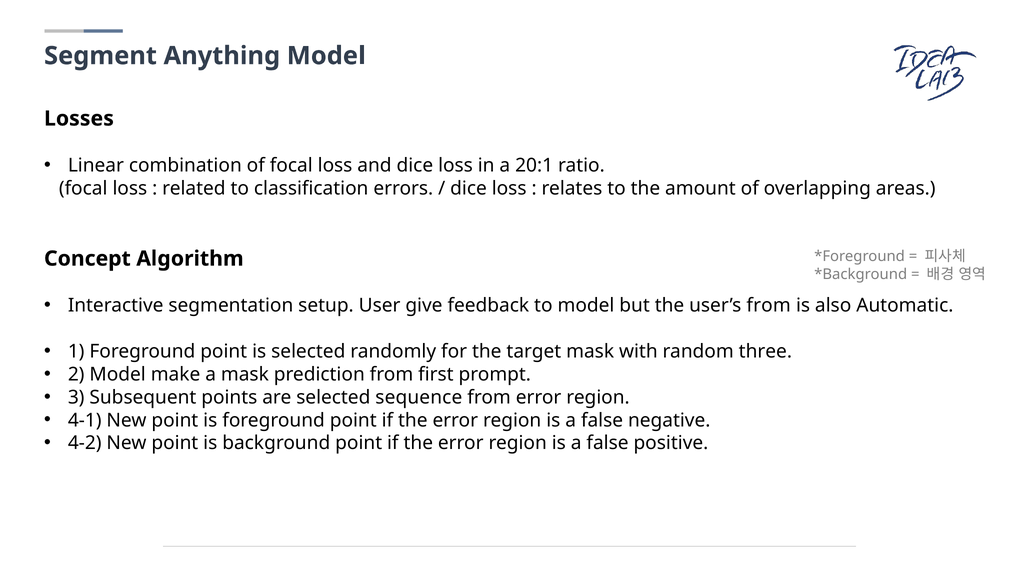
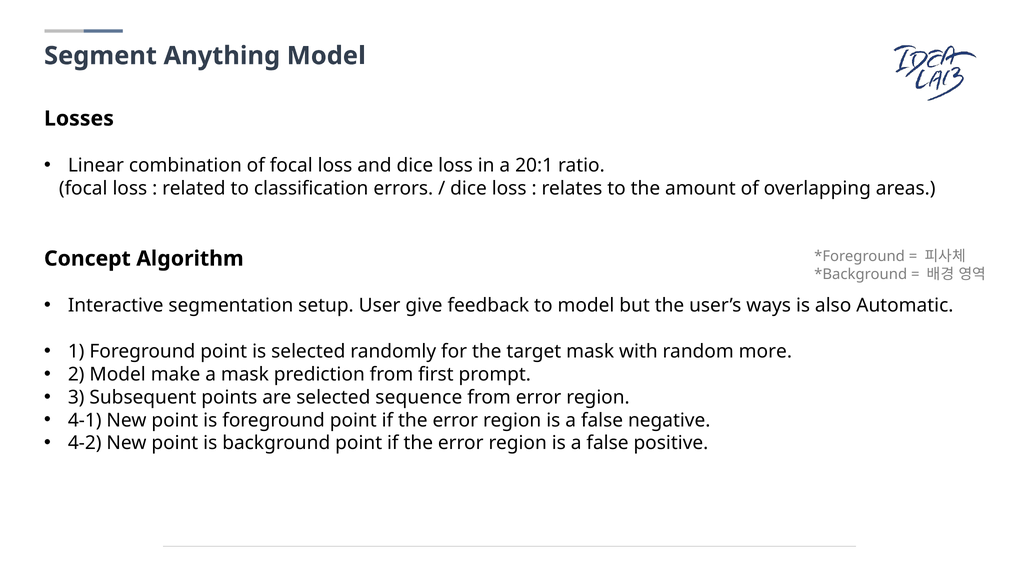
user’s from: from -> ways
three: three -> more
